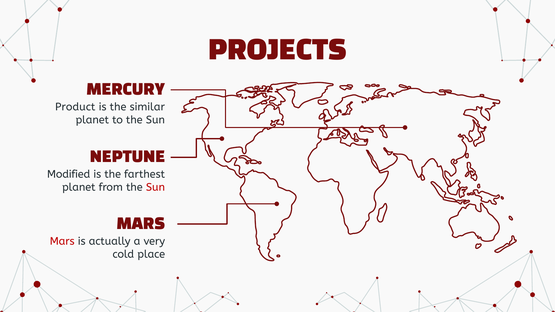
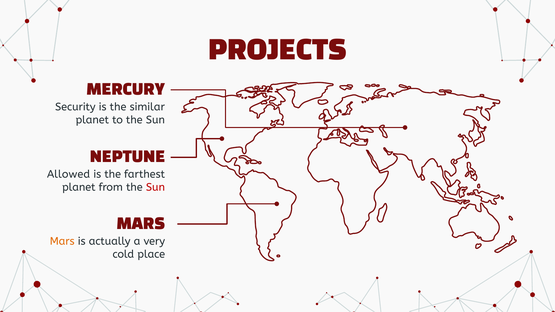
Product: Product -> Security
Modified: Modified -> Allowed
Mars at (62, 242) colour: red -> orange
